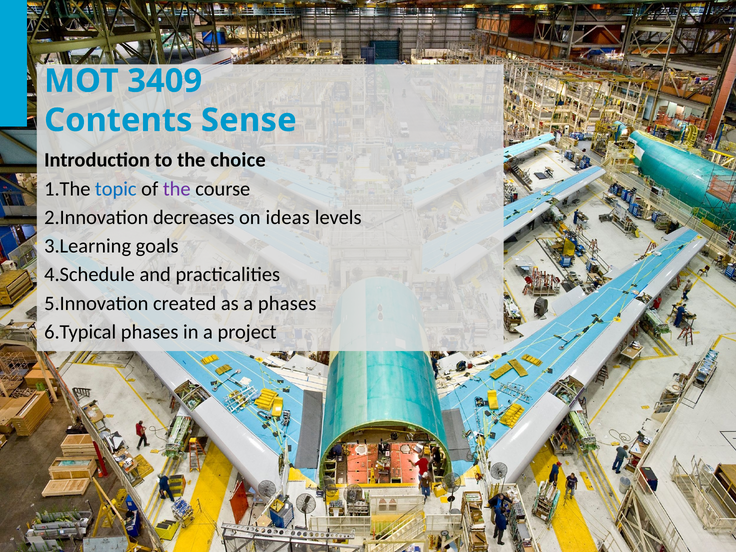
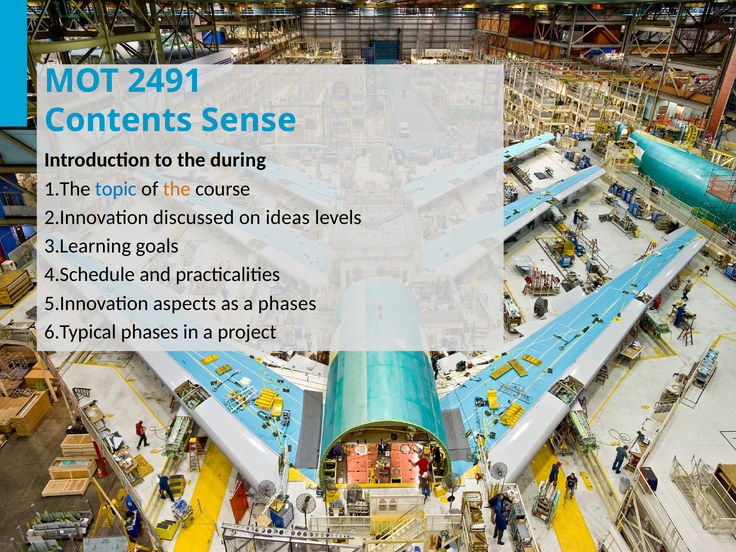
3409: 3409 -> 2491
choice: choice -> during
the at (177, 189) colour: purple -> orange
decreases: decreases -> discussed
created: created -> aspects
